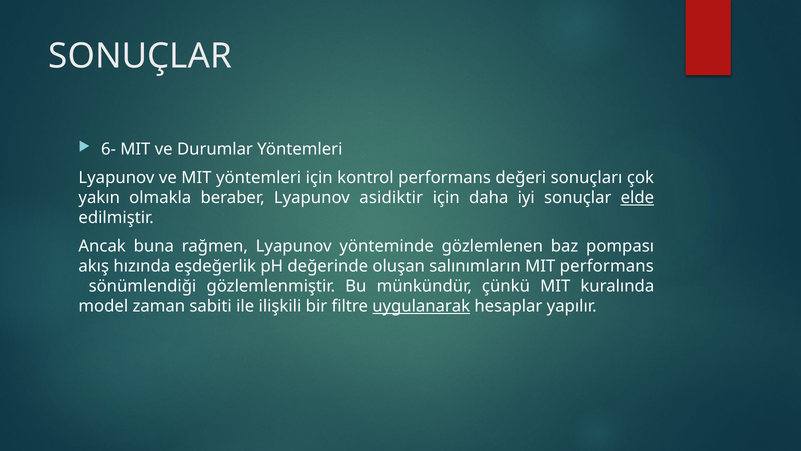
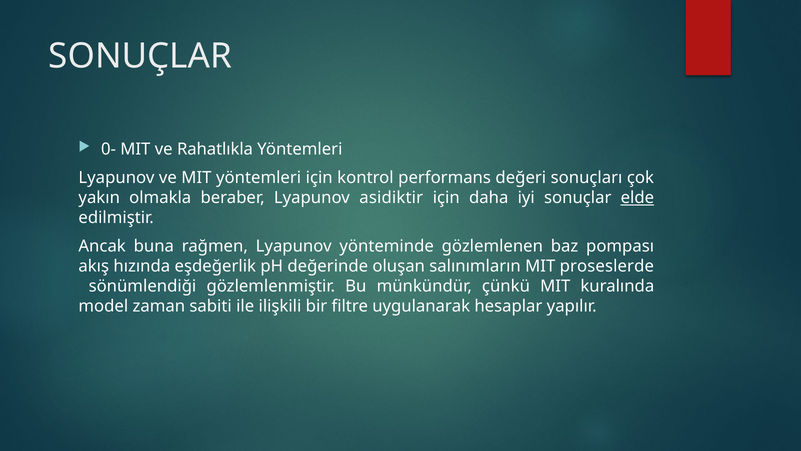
6-: 6- -> 0-
Durumlar: Durumlar -> Rahatlıkla
MIT performans: performans -> proseslerde
uygulanarak underline: present -> none
